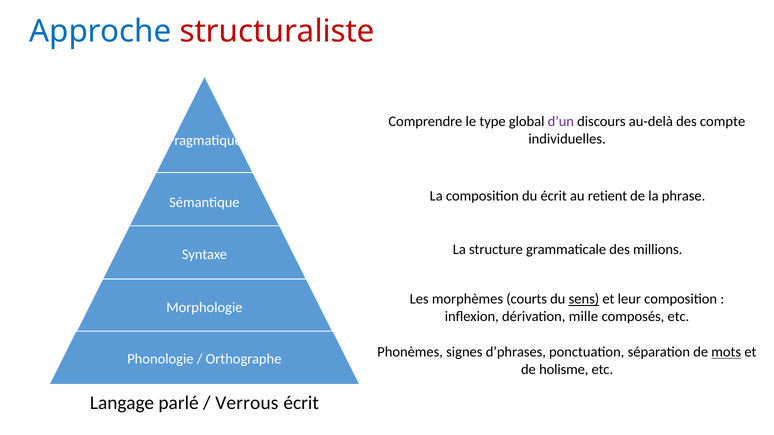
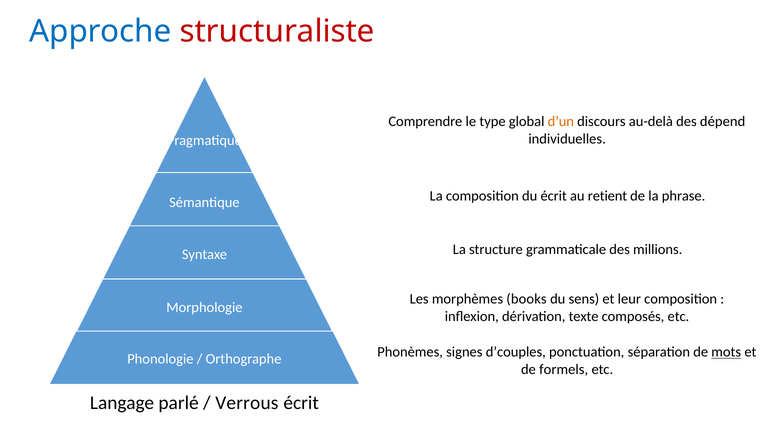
d’un colour: purple -> orange
compte: compte -> dépend
courts: courts -> books
sens underline: present -> none
mille: mille -> texte
d’phrases: d’phrases -> d’couples
holisme: holisme -> formels
